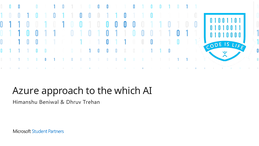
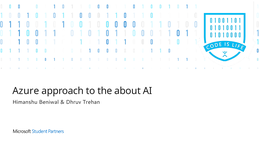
which: which -> about
